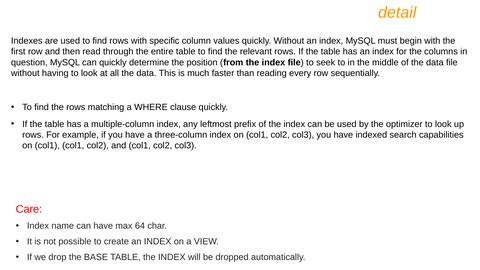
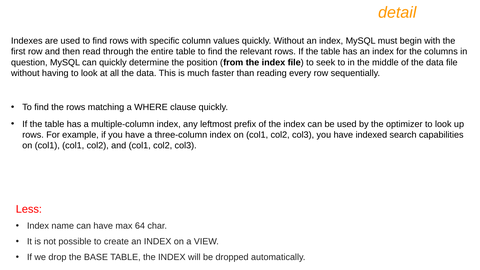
Care: Care -> Less
